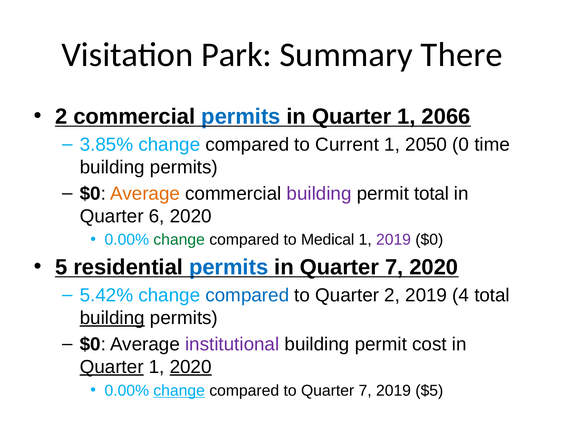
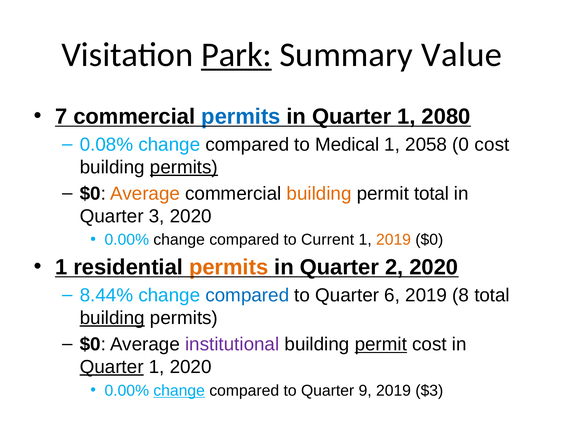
Park underline: none -> present
There: There -> Value
2 at (61, 116): 2 -> 7
2066: 2066 -> 2080
3.85%: 3.85% -> 0.08%
Current: Current -> Medical
2050: 2050 -> 2058
0 time: time -> cost
permits at (184, 167) underline: none -> present
building at (319, 193) colour: purple -> orange
6: 6 -> 3
change at (179, 240) colour: green -> black
Medical: Medical -> Current
2019 at (394, 240) colour: purple -> orange
5 at (61, 267): 5 -> 1
permits at (229, 267) colour: blue -> orange
in Quarter 7: 7 -> 2
5.42%: 5.42% -> 8.44%
Quarter 2: 2 -> 6
4: 4 -> 8
permit at (381, 344) underline: none -> present
2020 at (191, 367) underline: present -> none
to Quarter 7: 7 -> 9
$5: $5 -> $3
